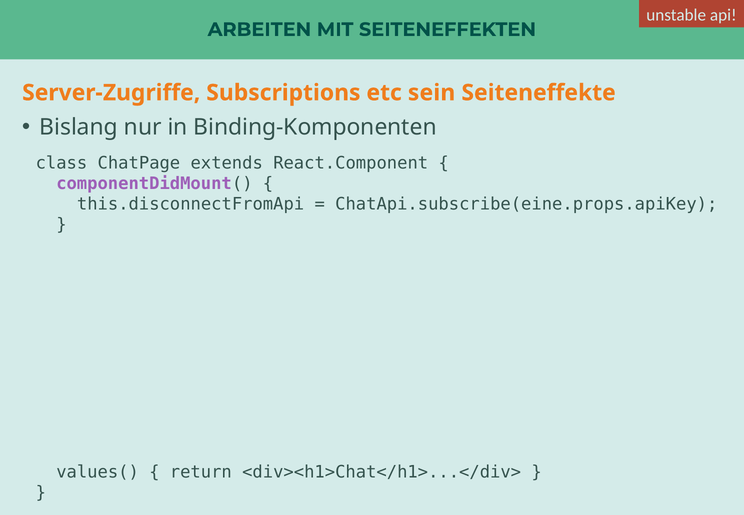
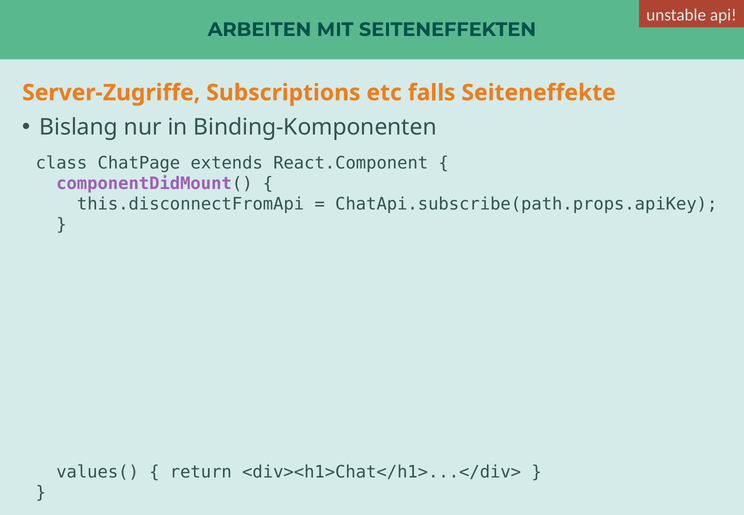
sein: sein -> falls
ChatApi.subscribe(eine.props.apiKey: ChatApi.subscribe(eine.props.apiKey -> ChatApi.subscribe(path.props.apiKey
